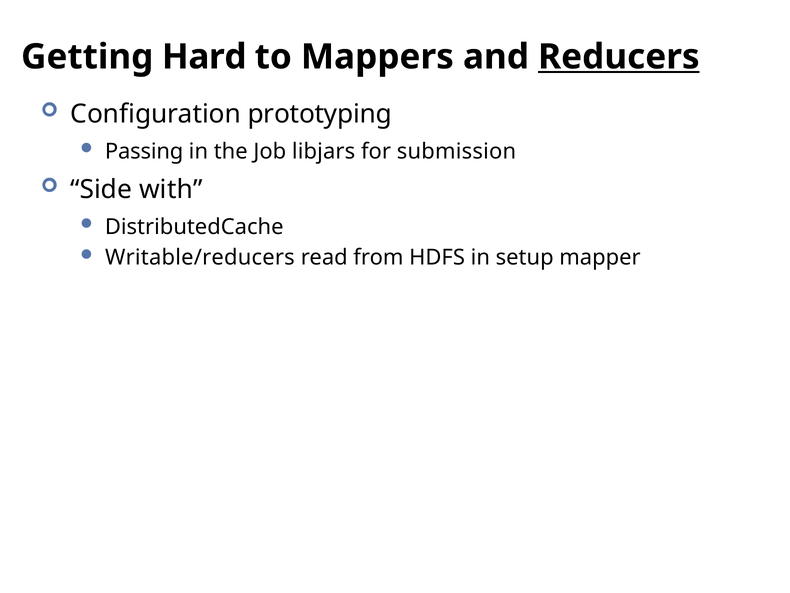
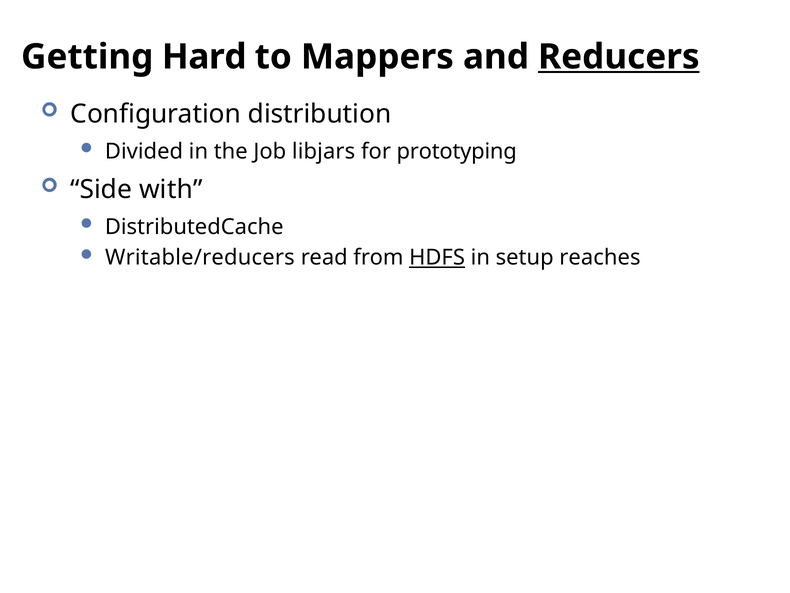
prototyping: prototyping -> distribution
Passing: Passing -> Divided
submission: submission -> prototyping
HDFS underline: none -> present
mapper: mapper -> reaches
